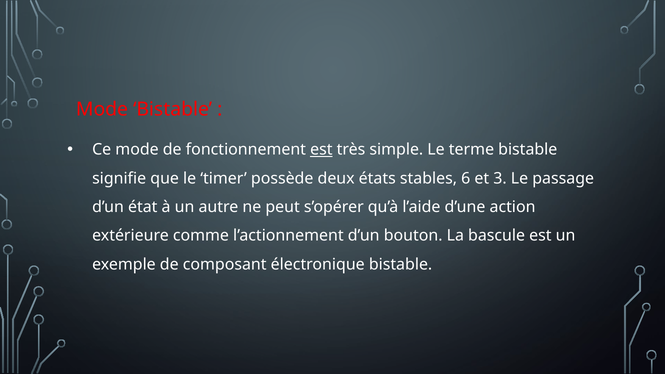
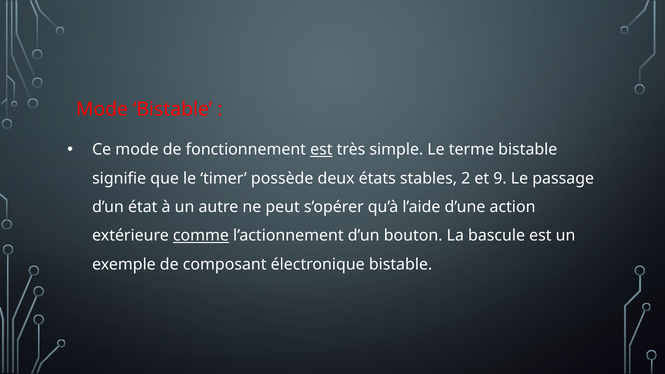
6: 6 -> 2
3: 3 -> 9
comme underline: none -> present
